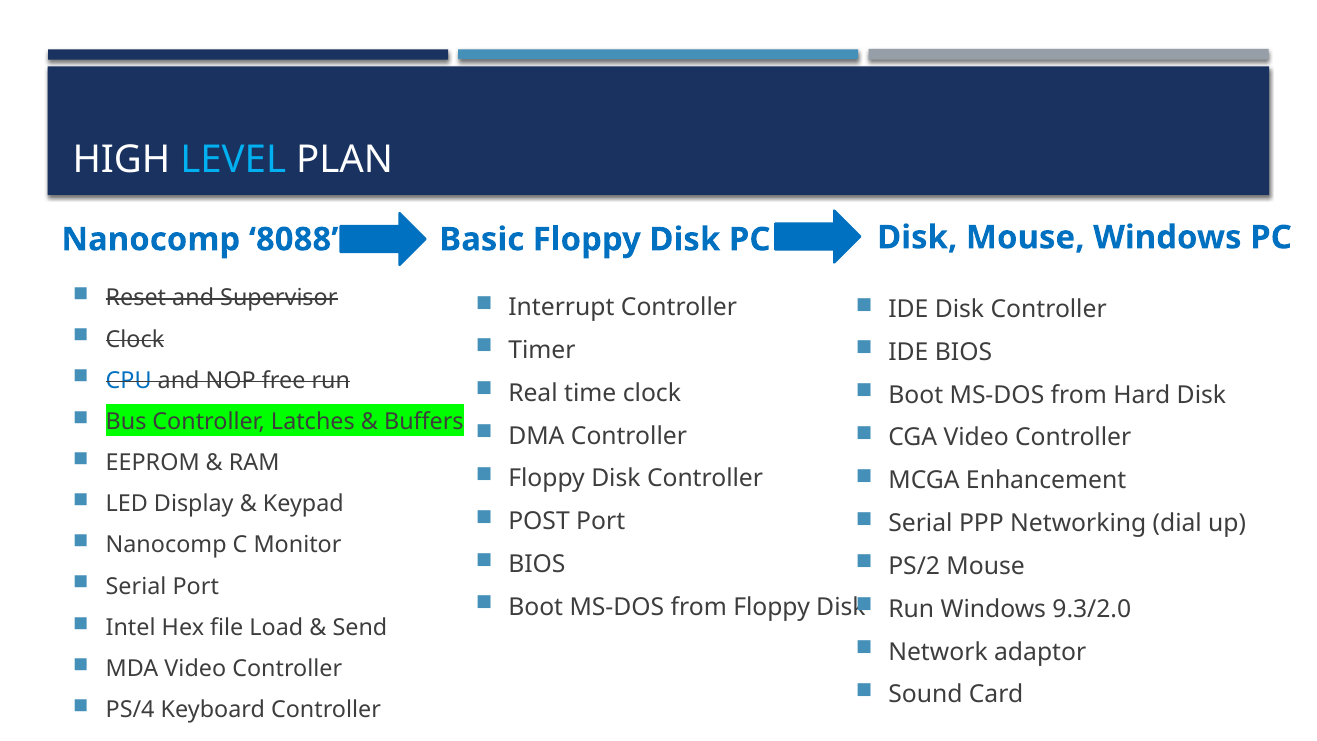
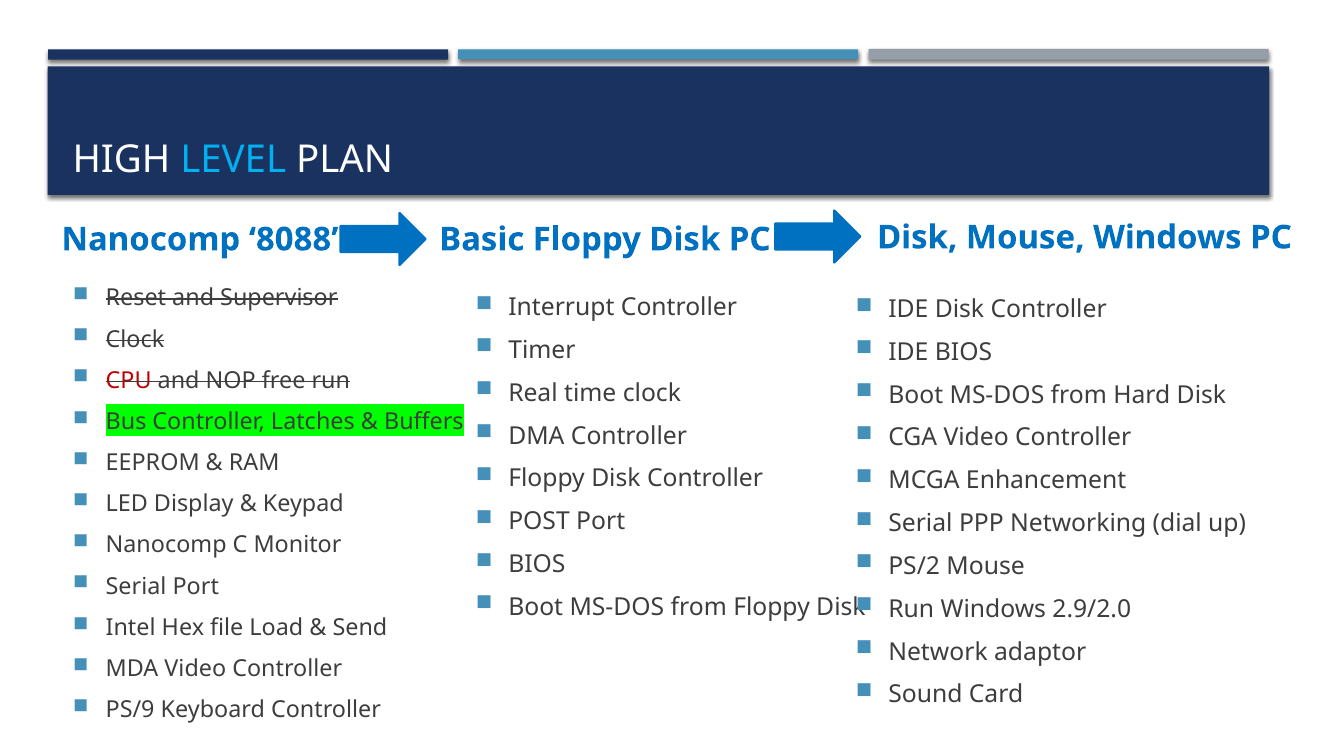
CPU colour: blue -> red
9.3/2.0: 9.3/2.0 -> 2.9/2.0
PS/4: PS/4 -> PS/9
